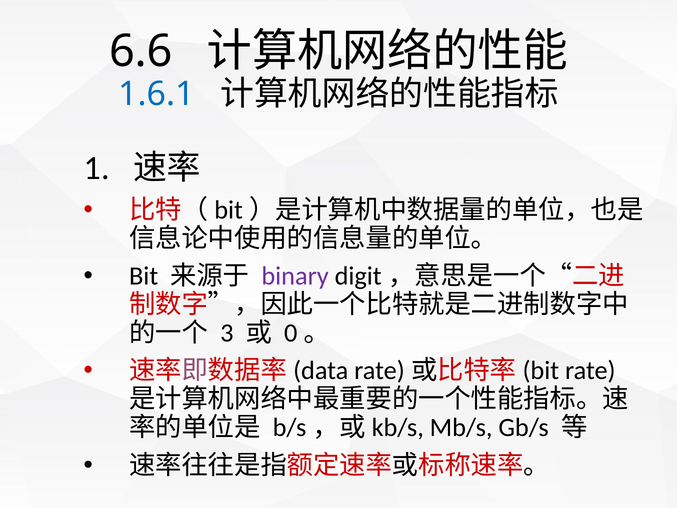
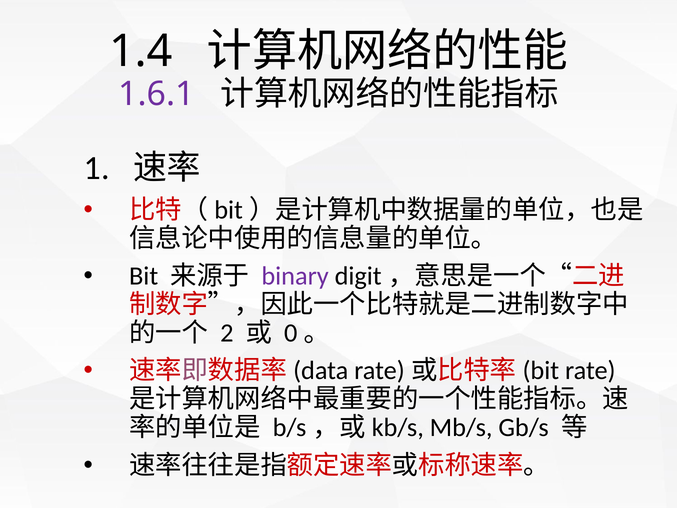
6.6: 6.6 -> 1.4
1.6.1 colour: blue -> purple
3: 3 -> 2
